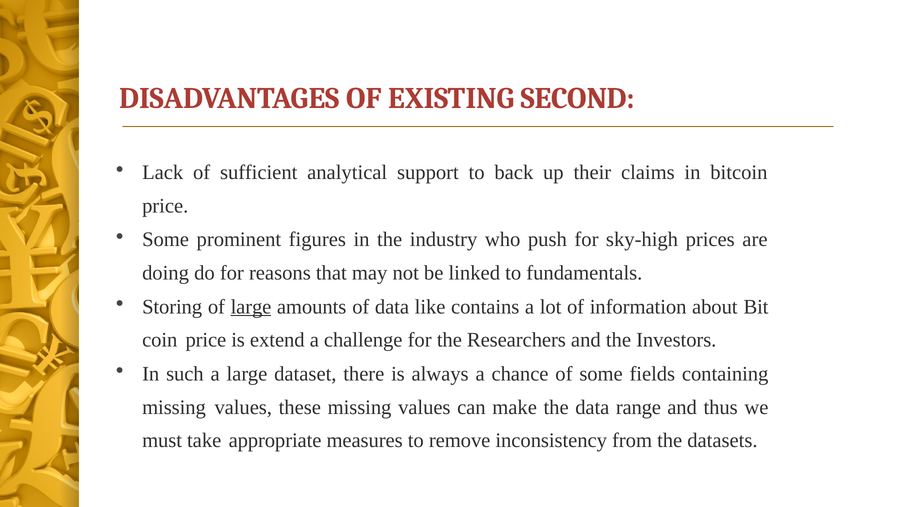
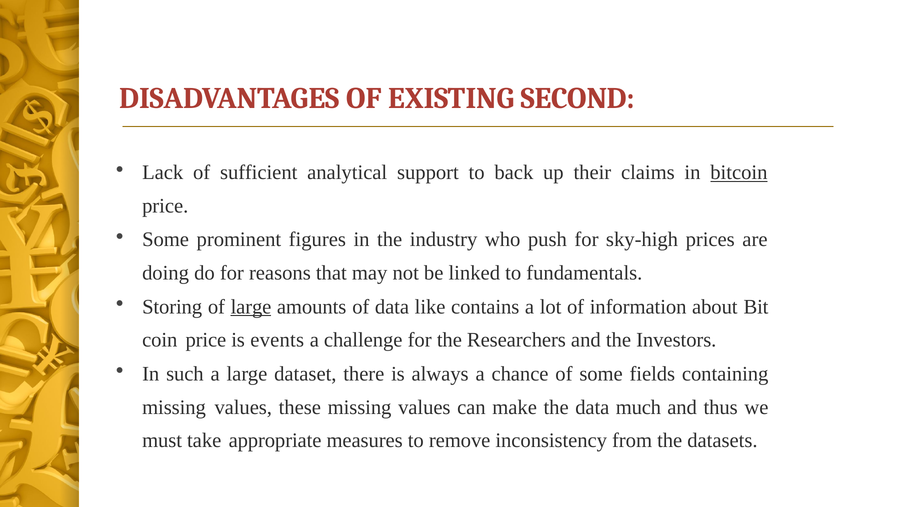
bitcoin underline: none -> present
extend: extend -> events
range: range -> much
